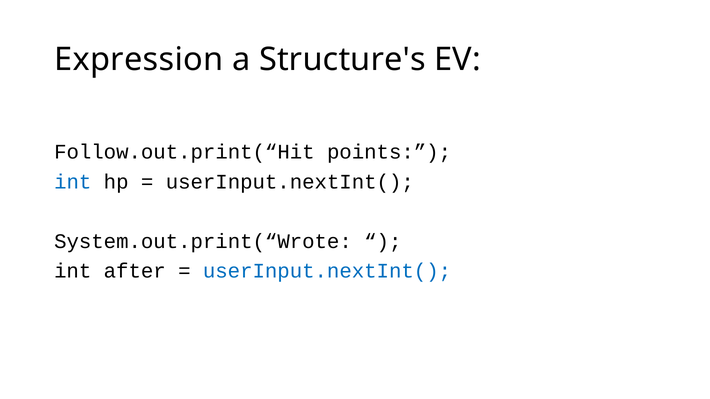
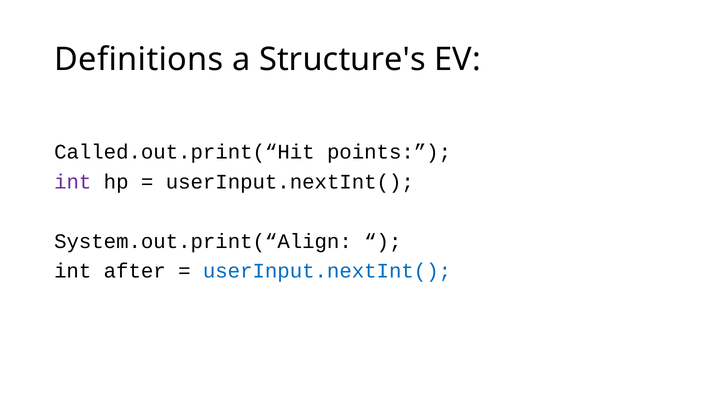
Expression: Expression -> Definitions
Follow.out.print(“Hit: Follow.out.print(“Hit -> Called.out.print(“Hit
int at (73, 182) colour: blue -> purple
System.out.print(“Wrote: System.out.print(“Wrote -> System.out.print(“Align
